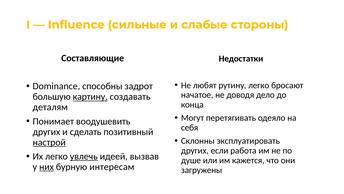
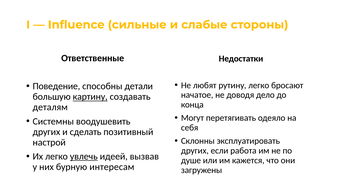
Составляющие: Составляющие -> Ответственные
Dominance: Dominance -> Поведение
задрот: задрот -> детали
Понимает: Понимает -> Системны
настрой underline: present -> none
них underline: present -> none
